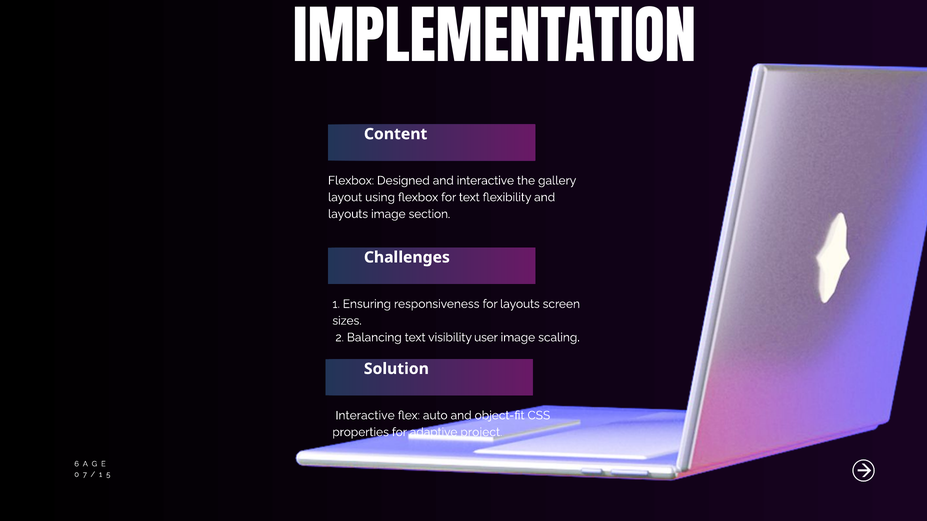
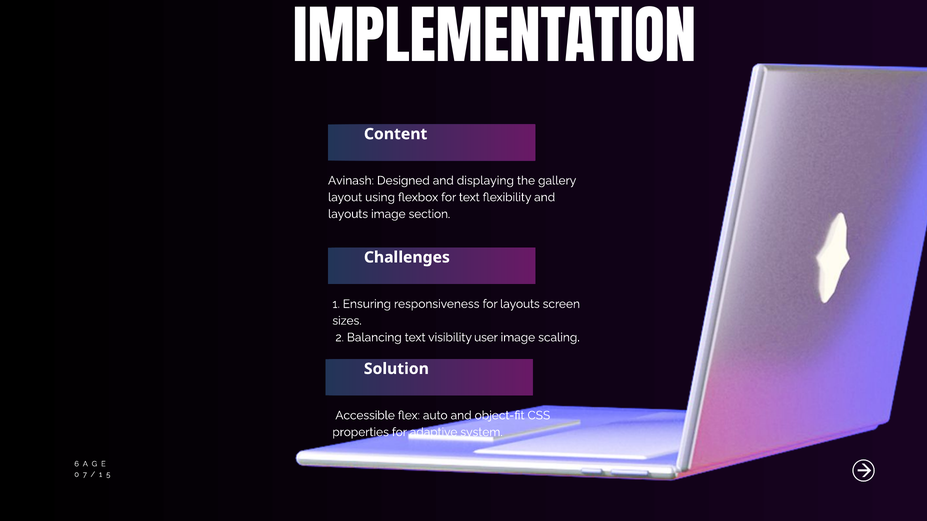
Flexbox at (351, 181): Flexbox -> Avinash
and interactive: interactive -> displaying
Interactive at (365, 416): Interactive -> Accessible
project: project -> system
